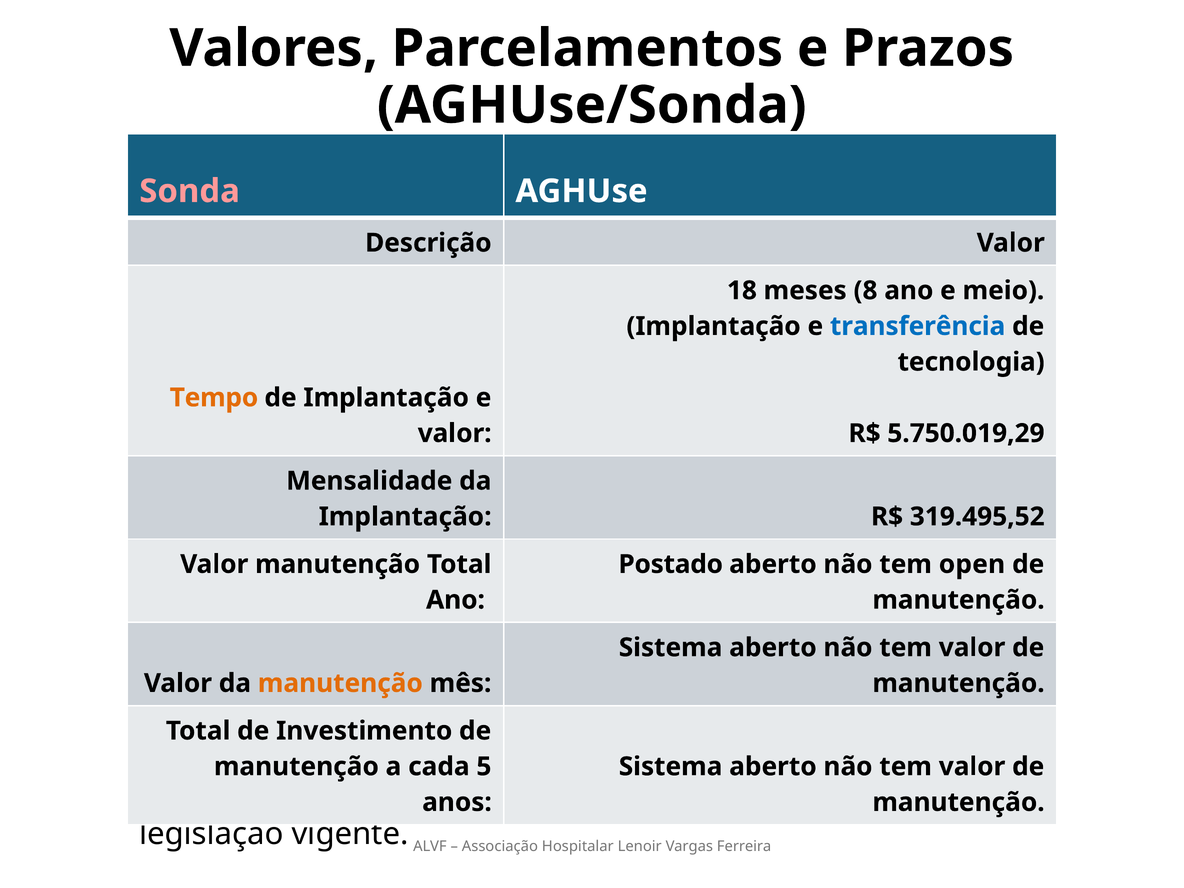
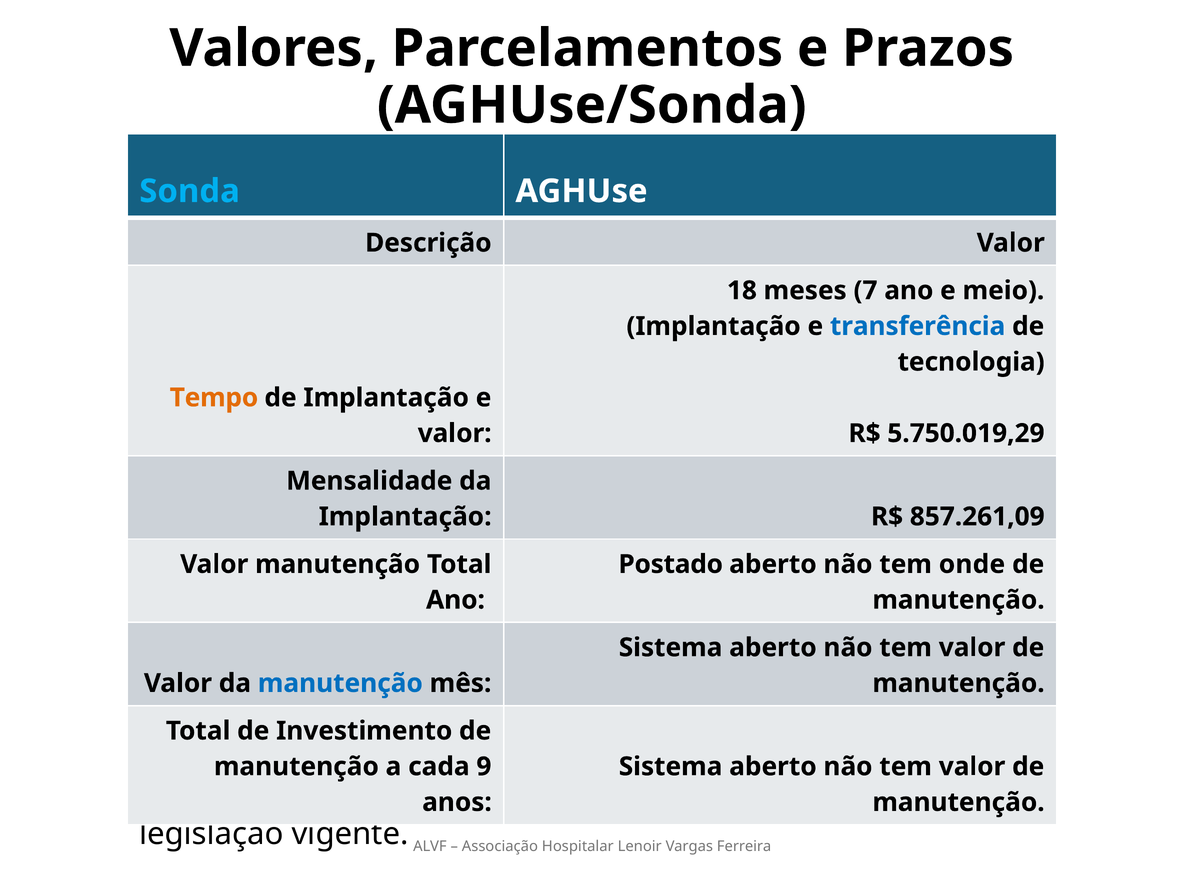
Sonda colour: pink -> light blue
8: 8 -> 7
319.495,52: 319.495,52 -> 857.261,09
open: open -> onde
manutenção at (340, 683) colour: orange -> blue
5: 5 -> 9
